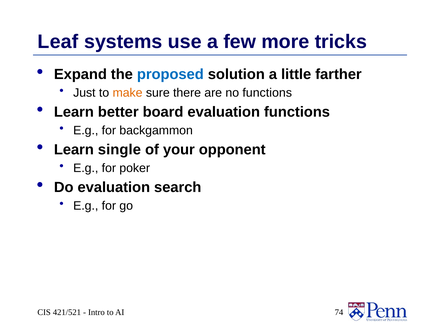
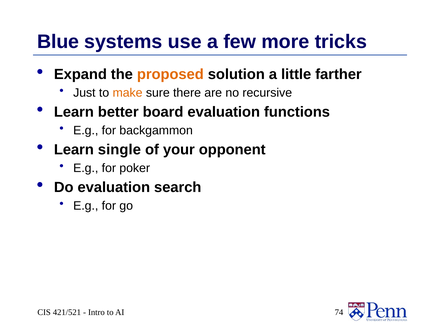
Leaf: Leaf -> Blue
proposed colour: blue -> orange
no functions: functions -> recursive
